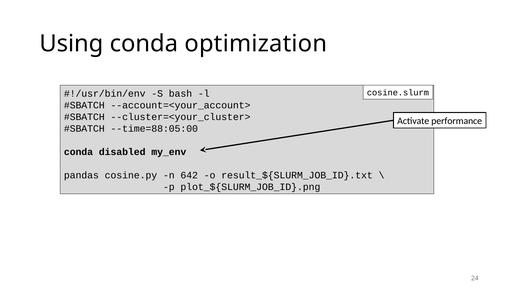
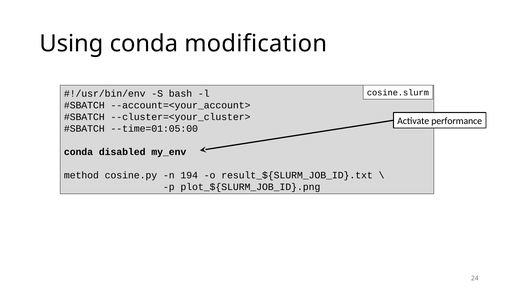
optimization: optimization -> modification
--time=88:05:00: --time=88:05:00 -> --time=01:05:00
pandas: pandas -> method
642: 642 -> 194
